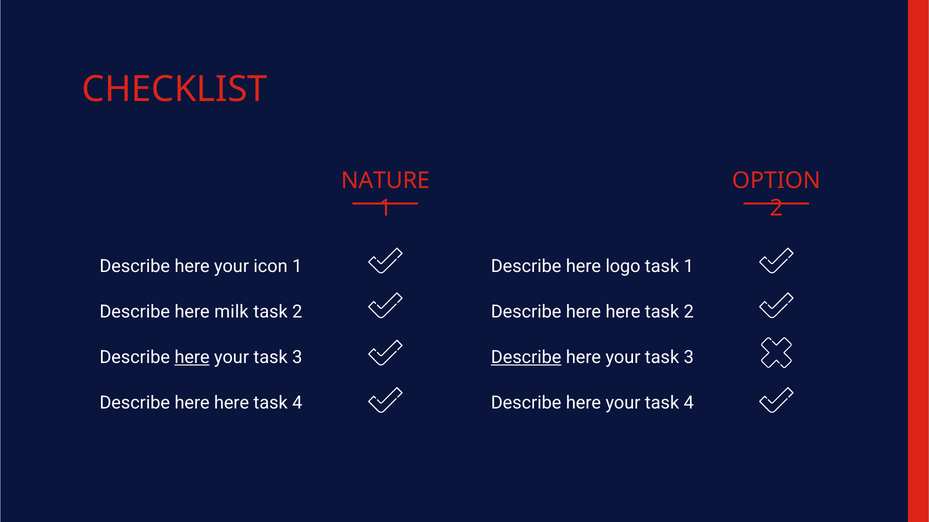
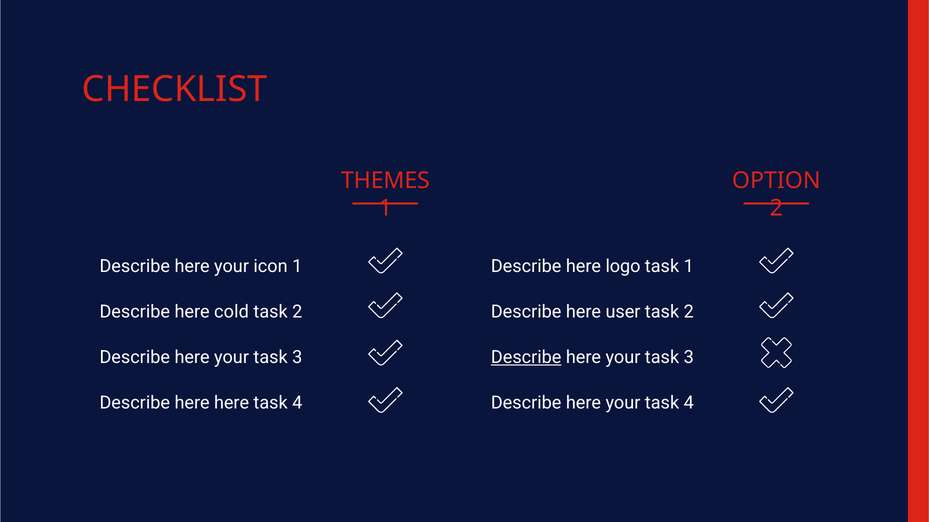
NATURE: NATURE -> THEMES
milk: milk -> cold
here at (623, 312): here -> user
here at (192, 358) underline: present -> none
